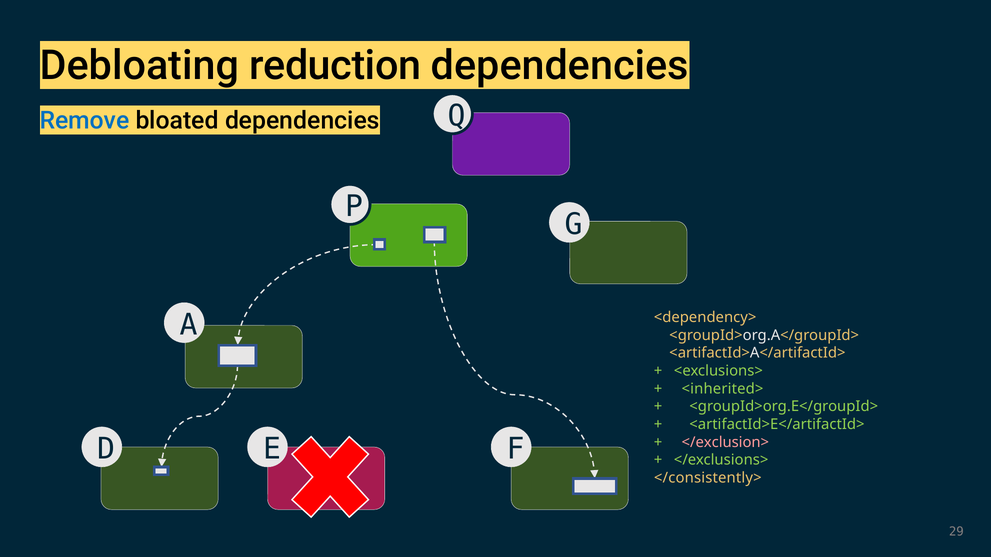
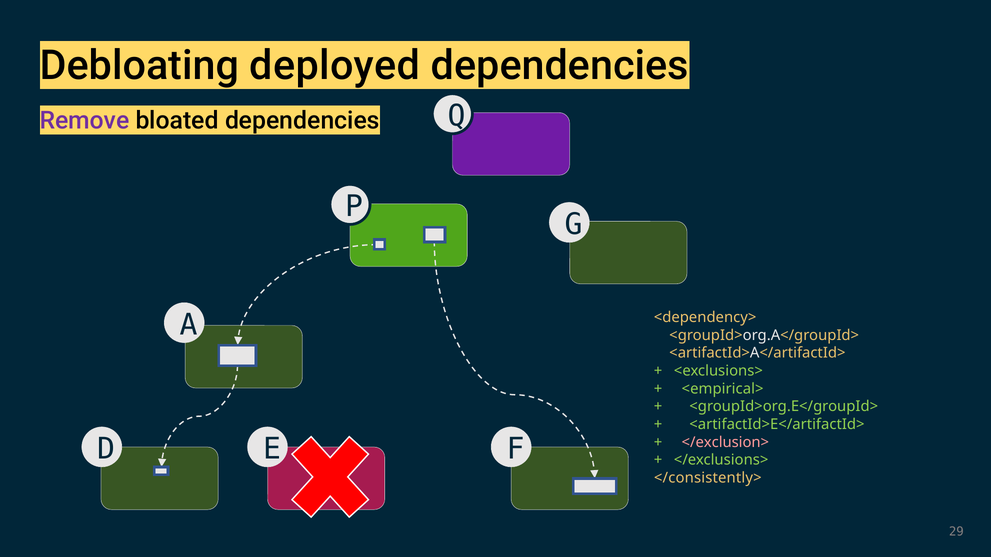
reduction: reduction -> deployed
Remove colour: blue -> purple
<inherited>: <inherited> -> <empirical>
